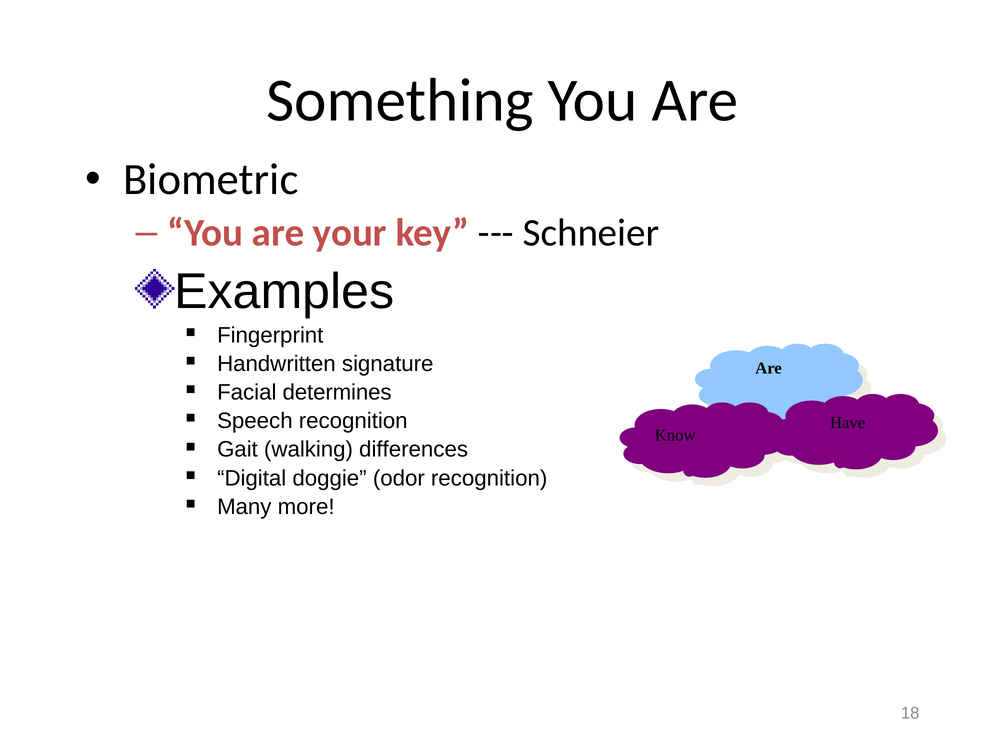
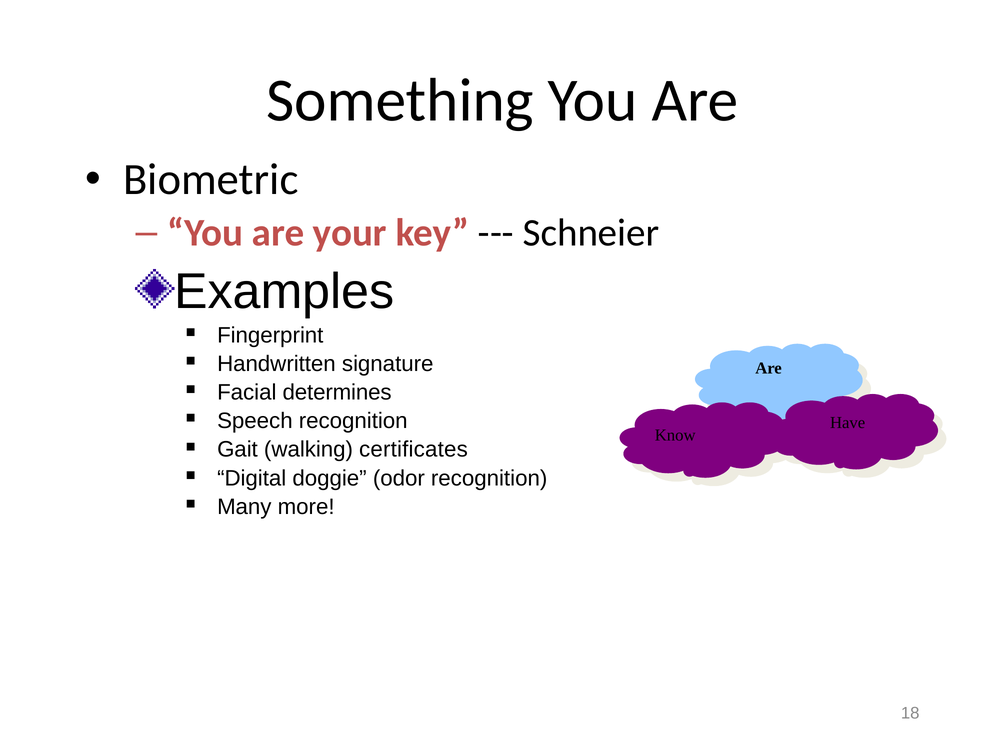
differences: differences -> certificates
